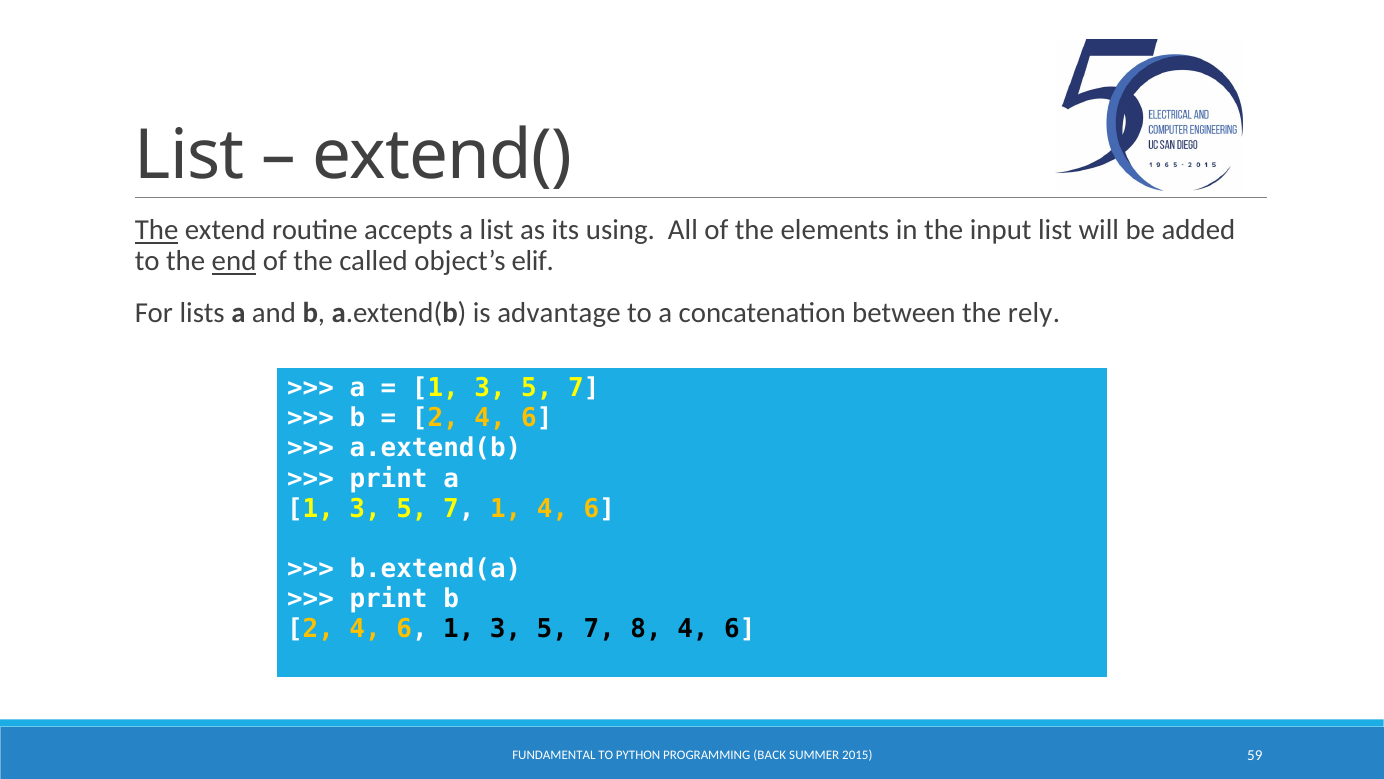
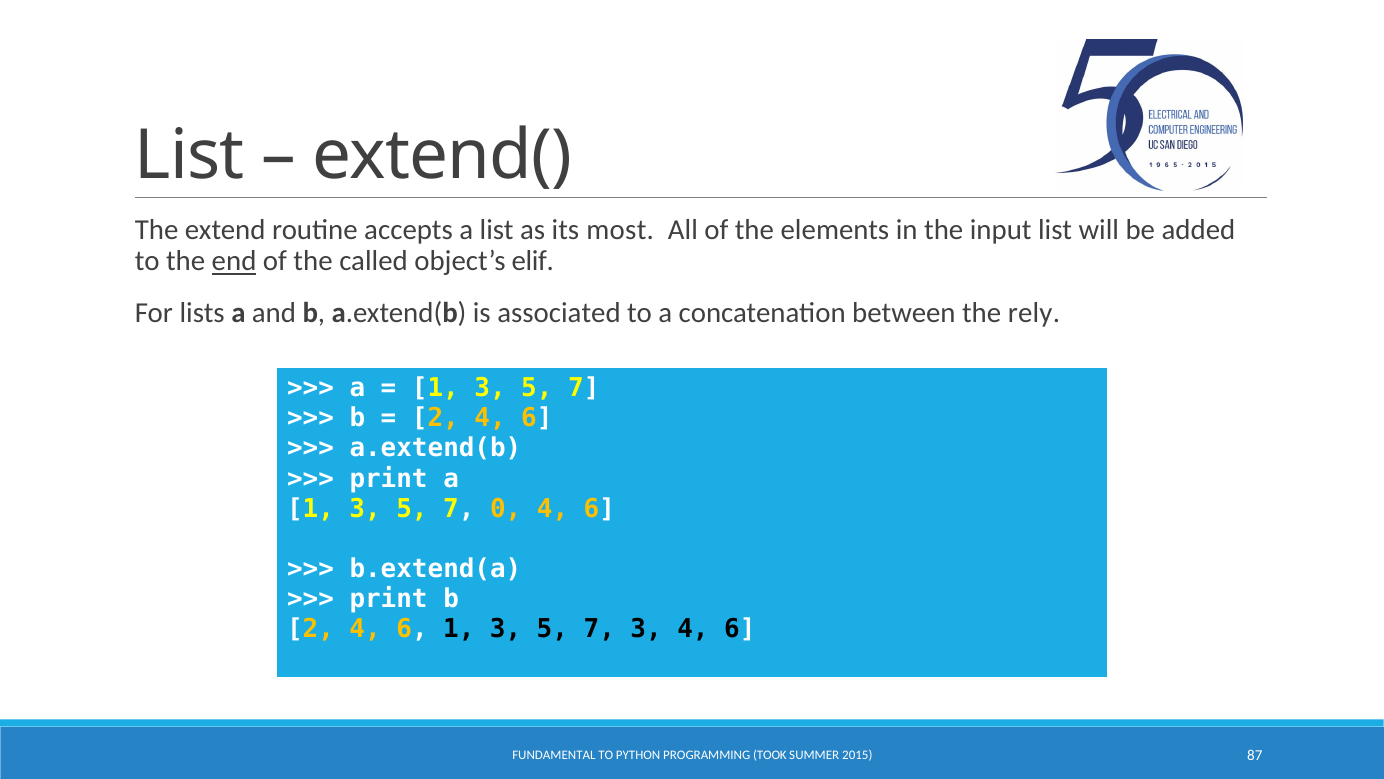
The at (157, 230) underline: present -> none
using: using -> most
advantage: advantage -> associated
7 1: 1 -> 0
7 8: 8 -> 3
BACK: BACK -> TOOK
59: 59 -> 87
